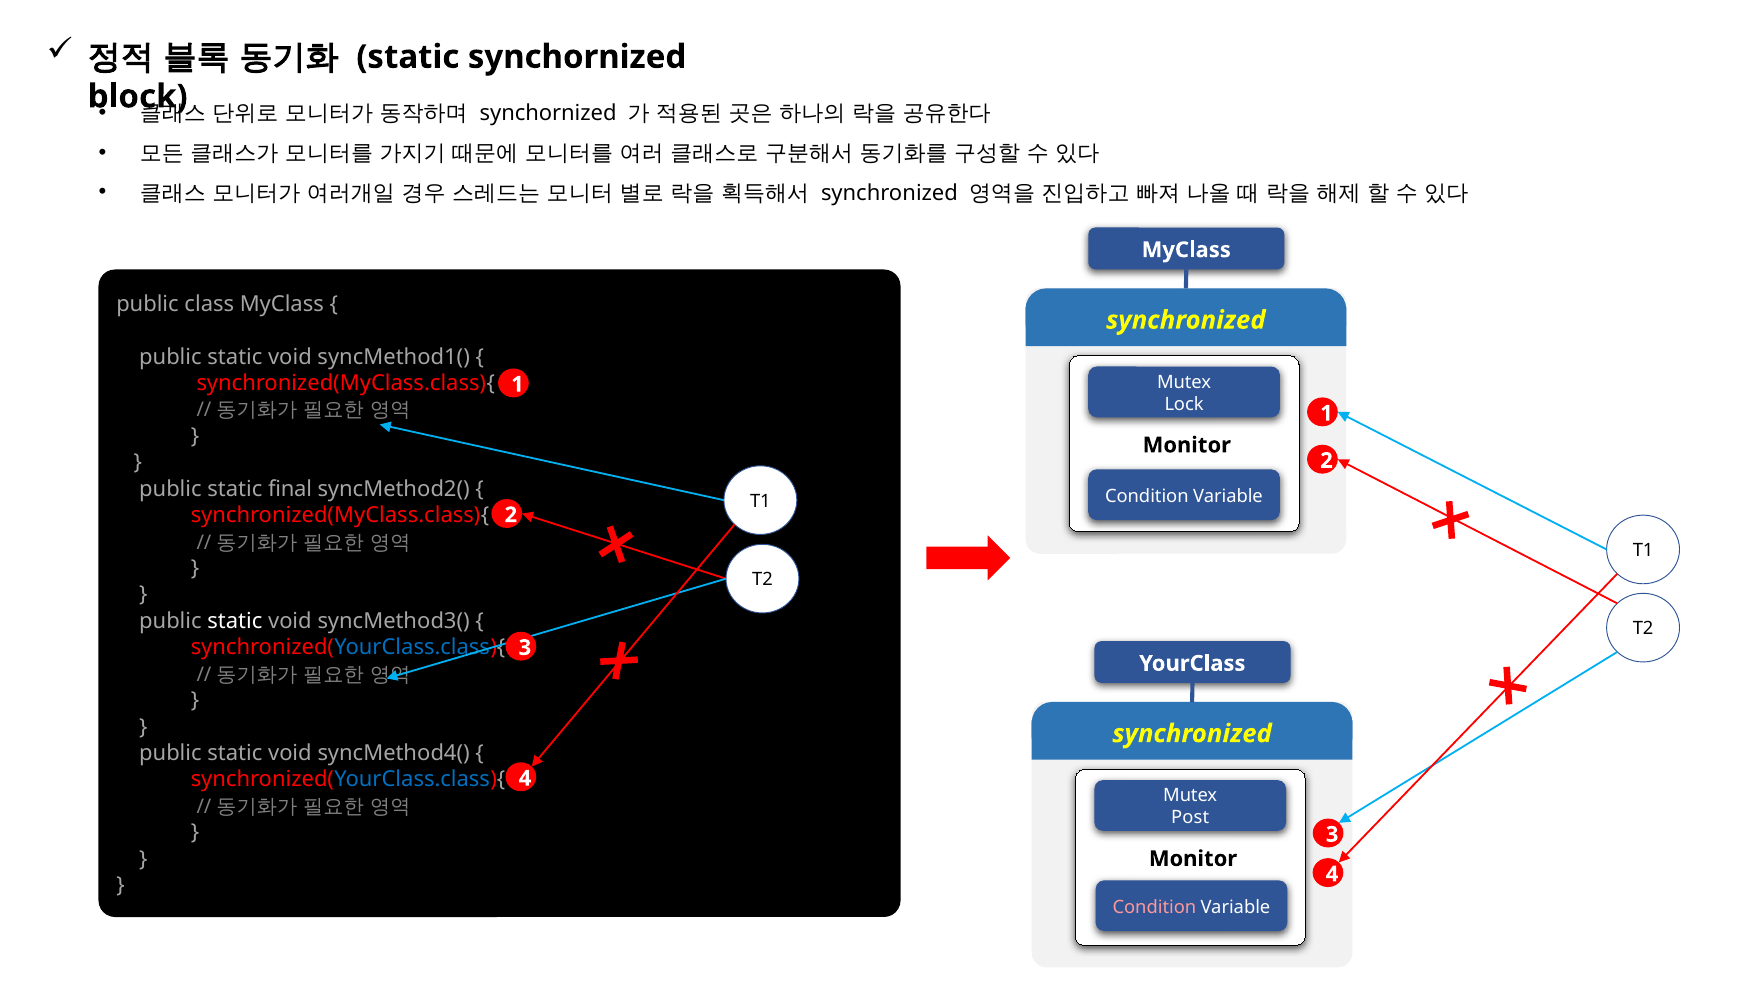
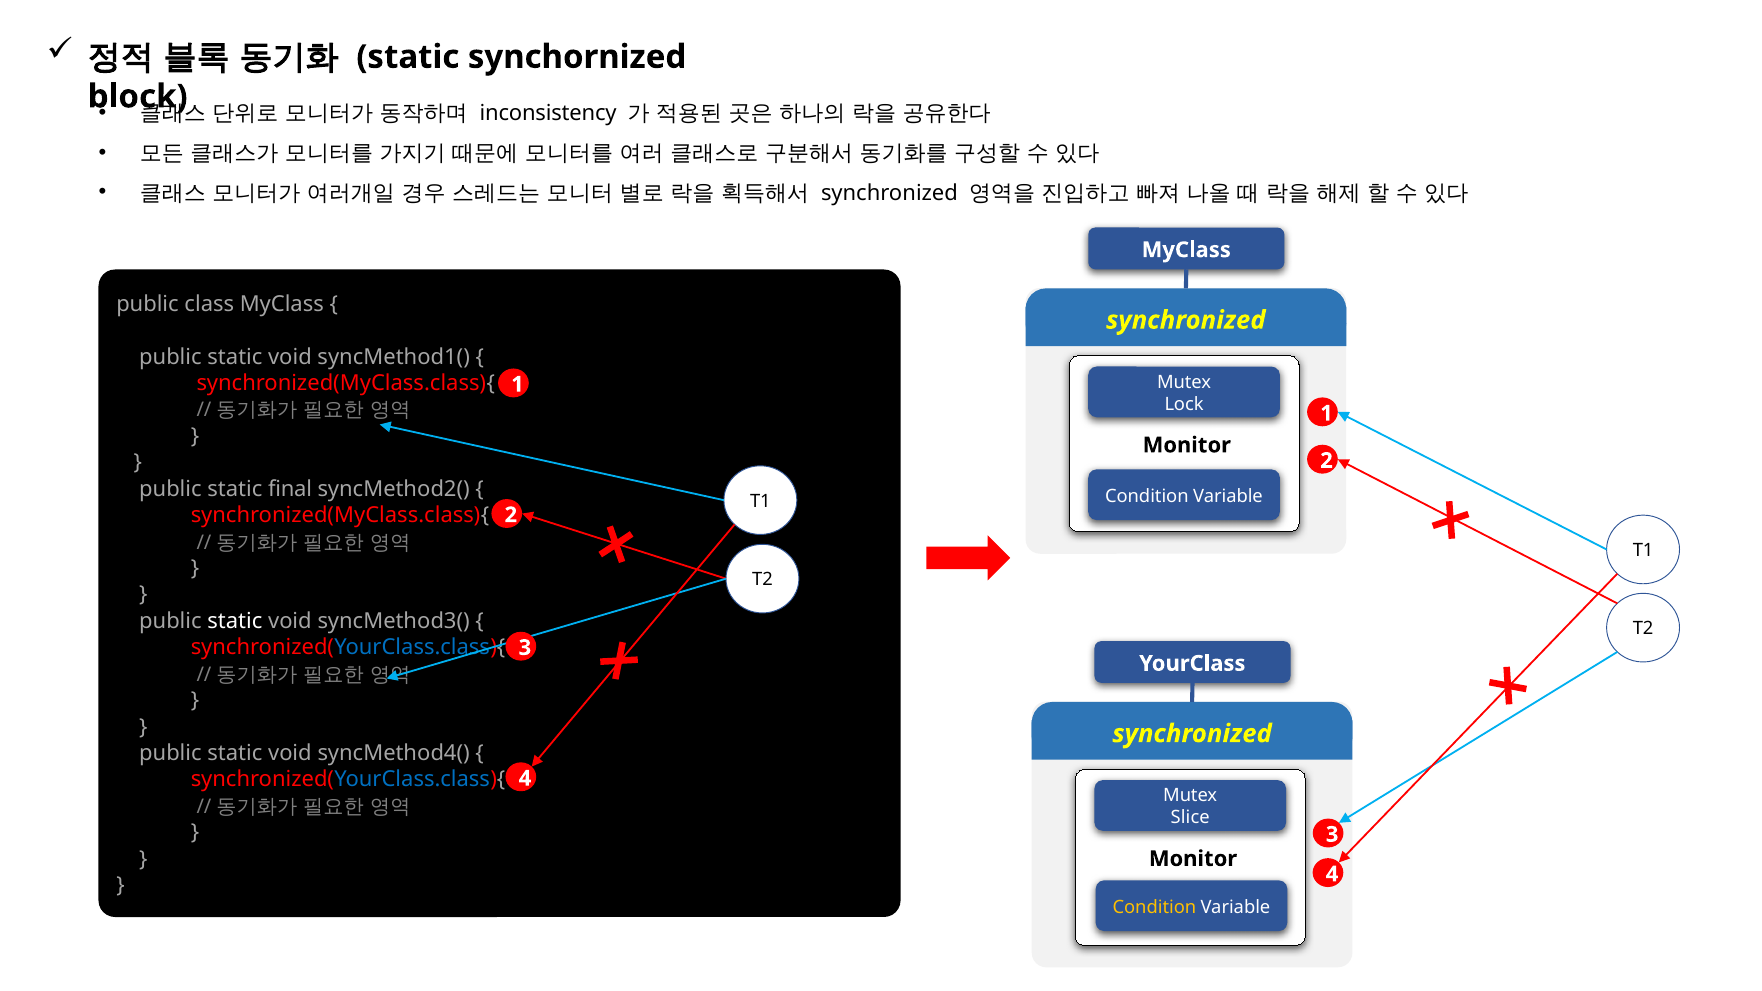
synchornized at (548, 114): synchornized -> inconsistency
Post: Post -> Slice
Condition at (1154, 907) colour: pink -> yellow
